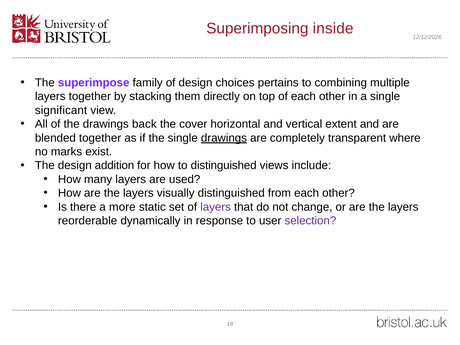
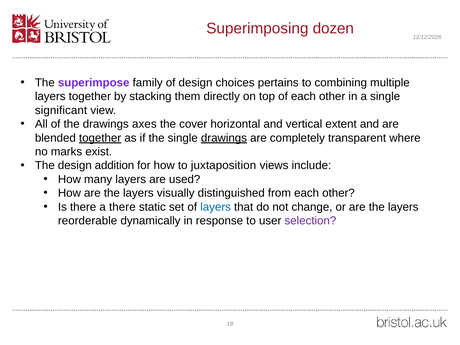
inside: inside -> dozen
back: back -> axes
together at (100, 138) underline: none -> present
to distinguished: distinguished -> juxtaposition
a more: more -> there
layers at (216, 207) colour: purple -> blue
